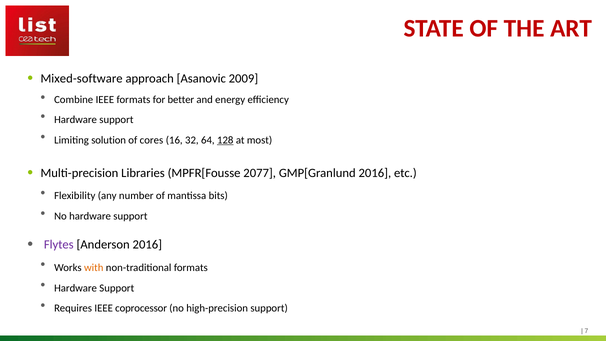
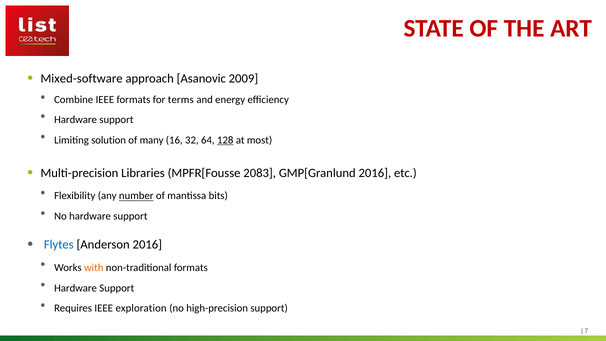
better: better -> terms
cores: cores -> many
2077: 2077 -> 2083
number underline: none -> present
Flytes colour: purple -> blue
coprocessor: coprocessor -> exploration
